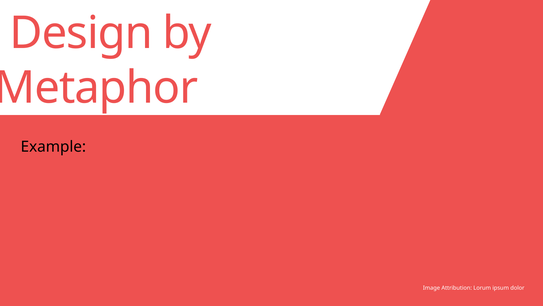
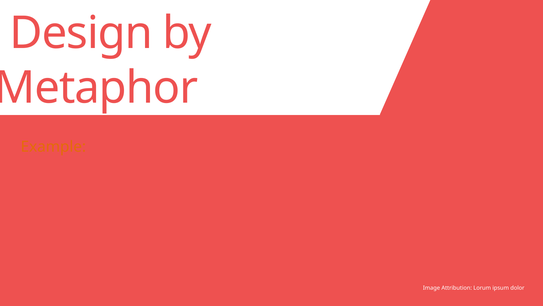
Example colour: black -> orange
